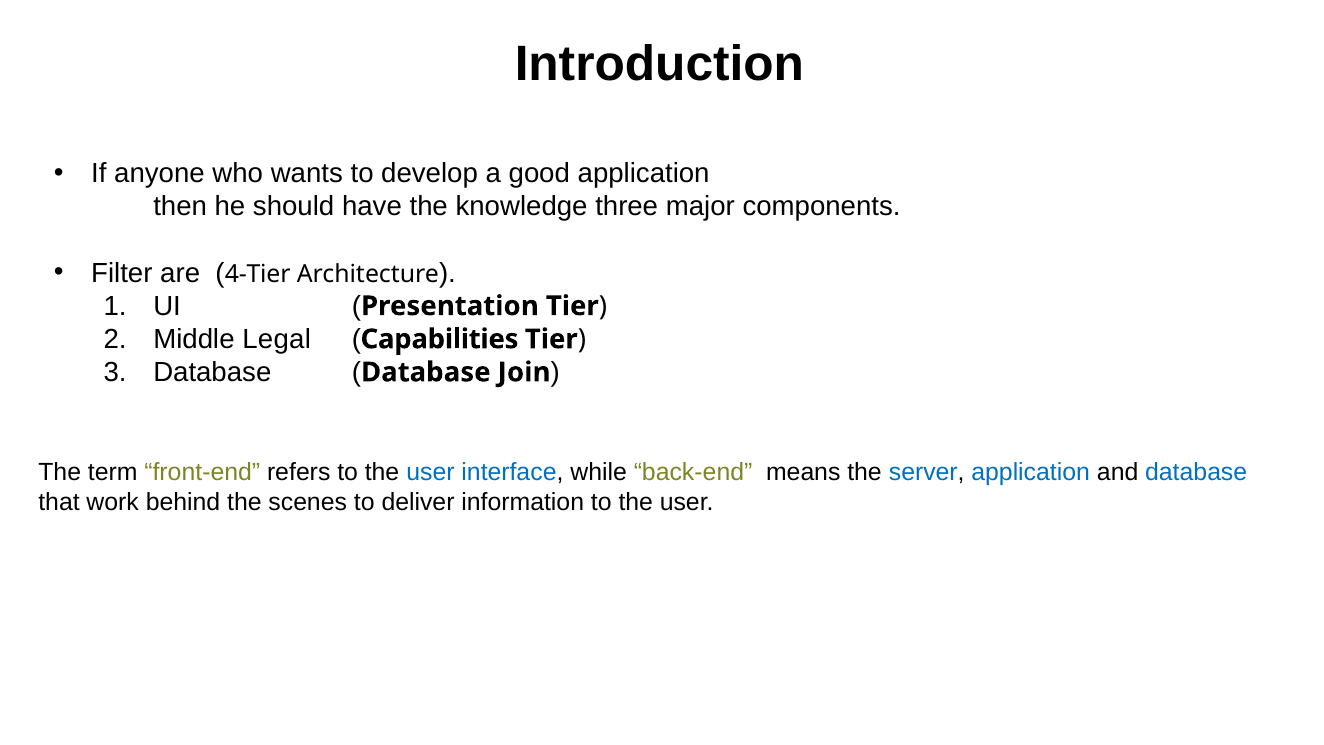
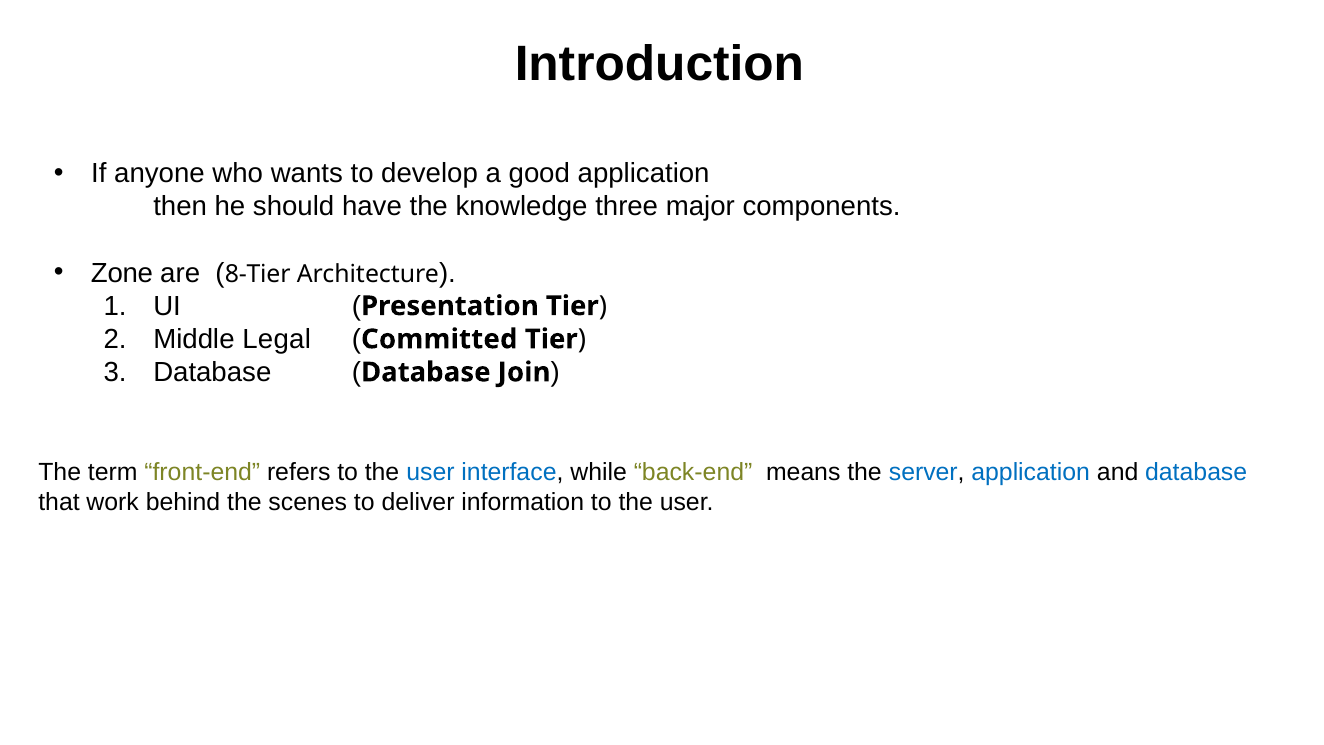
Filter: Filter -> Zone
4-Tier: 4-Tier -> 8-Tier
Capabilities: Capabilities -> Committed
